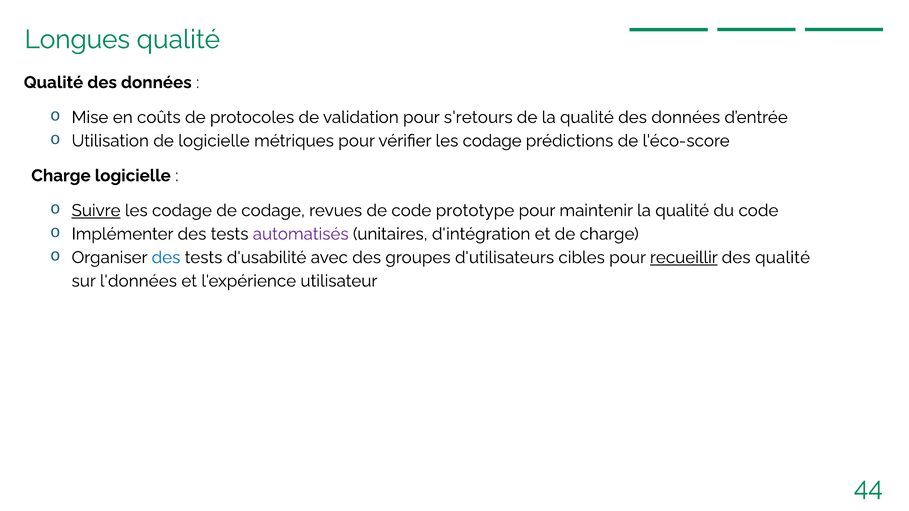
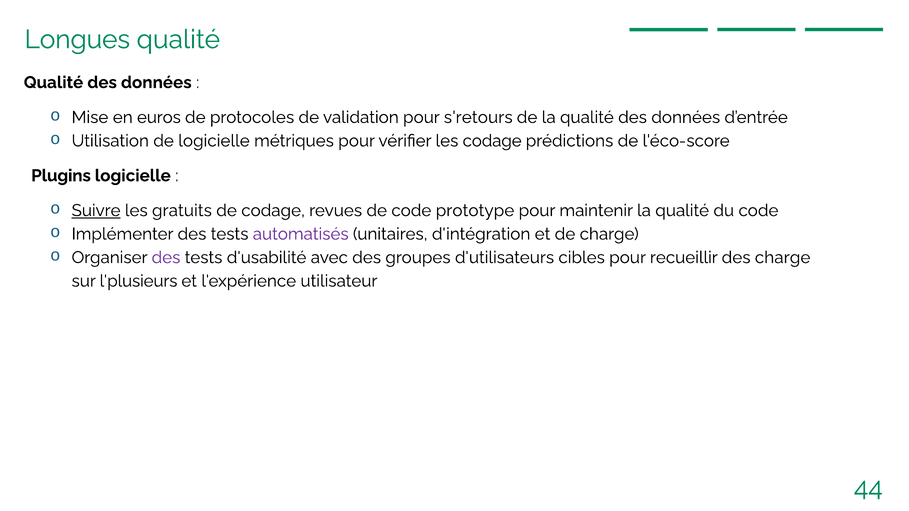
coûts: coûts -> euros
Charge at (61, 176): Charge -> Plugins
codage at (182, 211): codage -> gratuits
des at (166, 258) colour: blue -> purple
recueillir underline: present -> none
des qualité: qualité -> charge
l'données: l'données -> l'plusieurs
